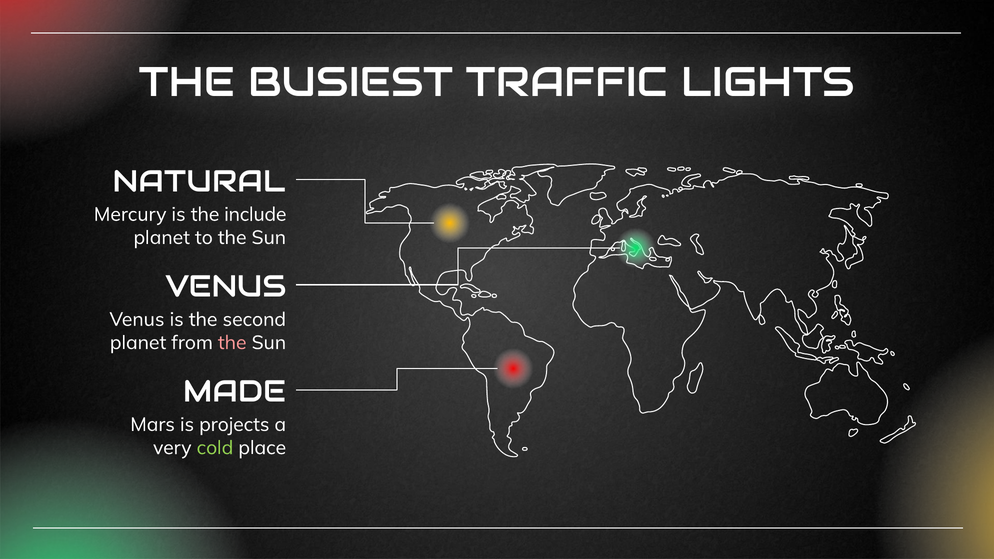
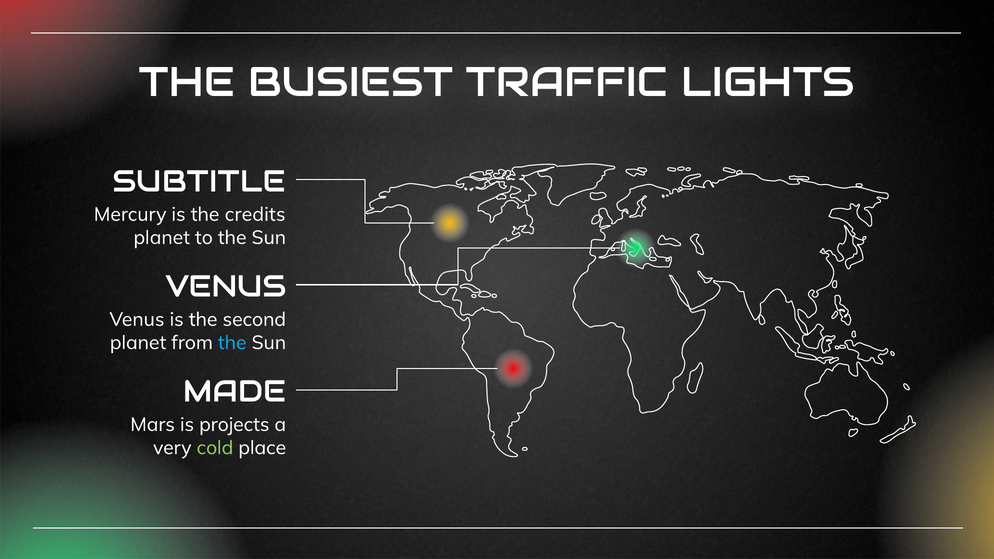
NATURAL: NATURAL -> SUBTITLE
include: include -> credits
the at (232, 343) colour: pink -> light blue
